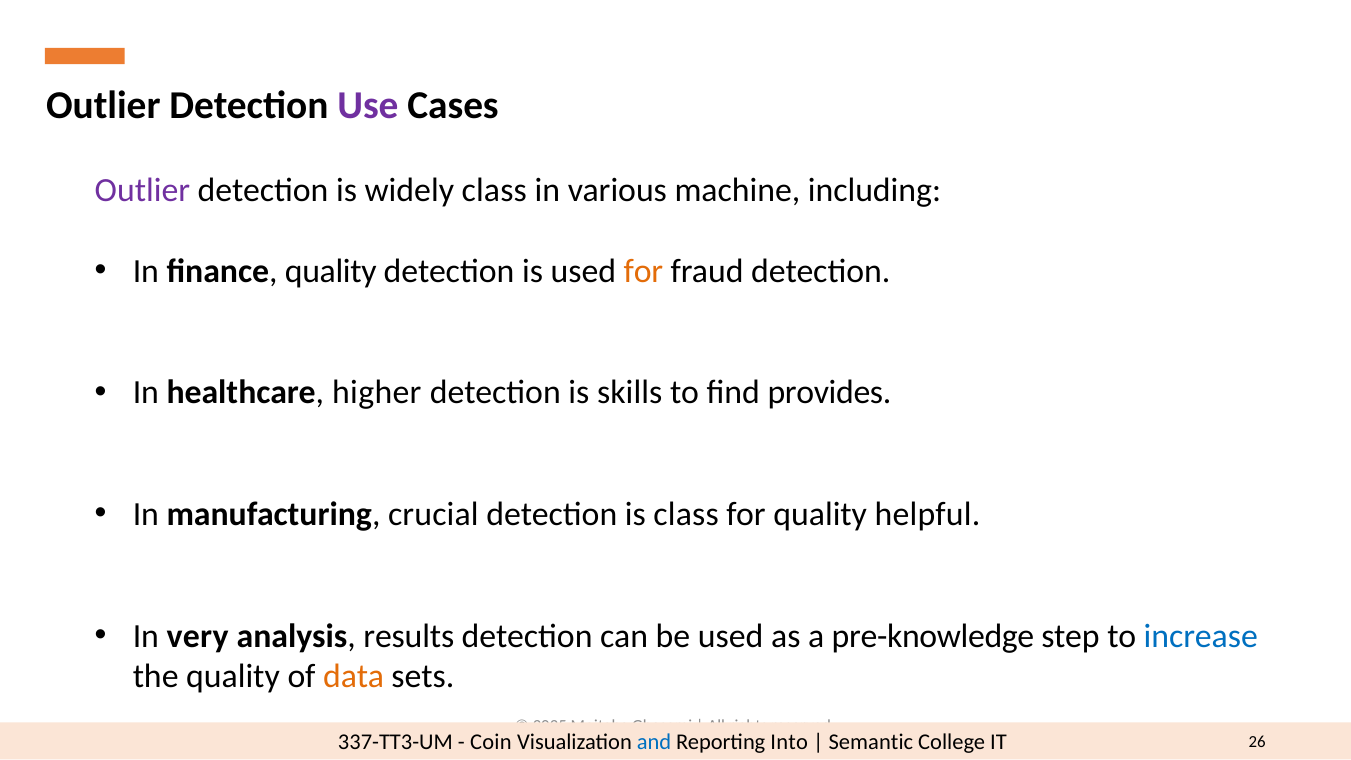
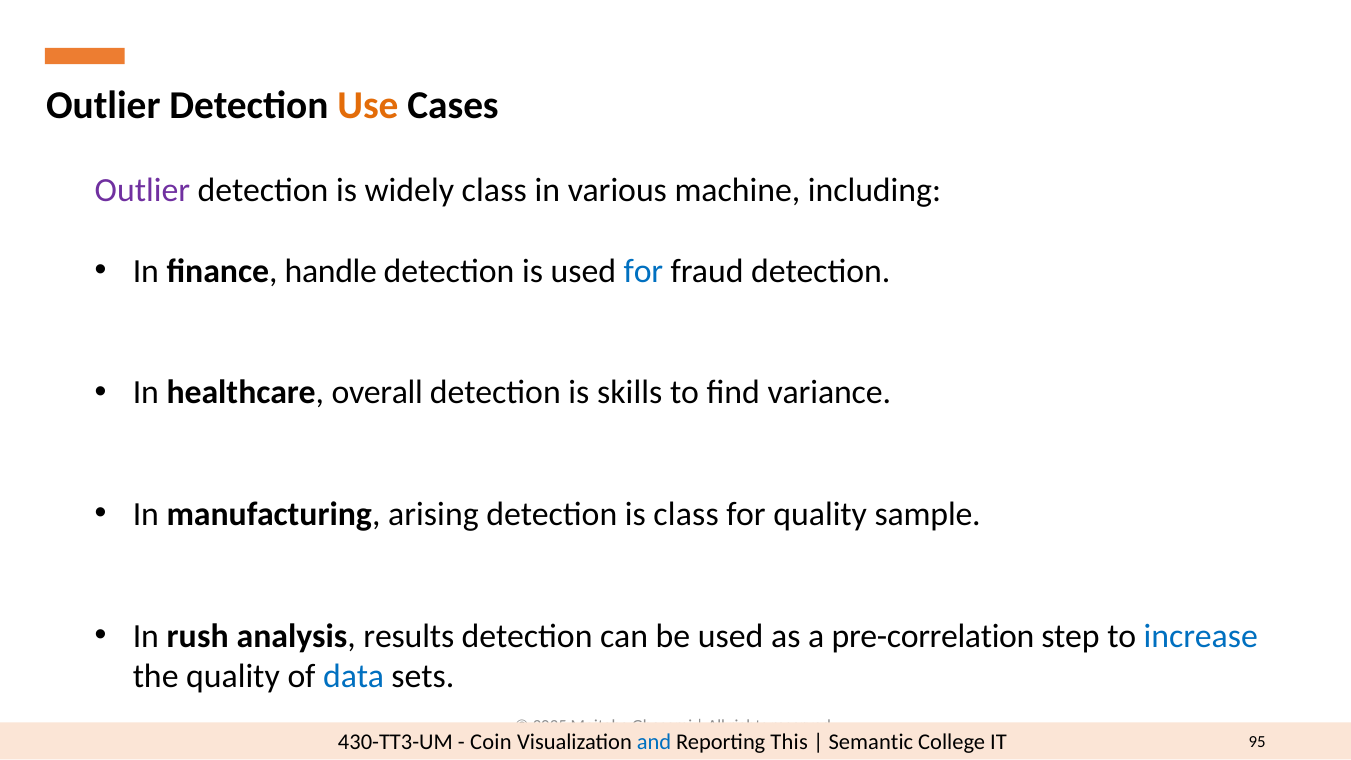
Use colour: purple -> orange
finance quality: quality -> handle
for at (643, 271) colour: orange -> blue
higher: higher -> overall
provides: provides -> variance
crucial: crucial -> arising
helpful: helpful -> sample
very: very -> rush
pre-knowledge: pre-knowledge -> pre-correlation
data colour: orange -> blue
337-TT3-UM: 337-TT3-UM -> 430-TT3-UM
Into: Into -> This
26: 26 -> 95
